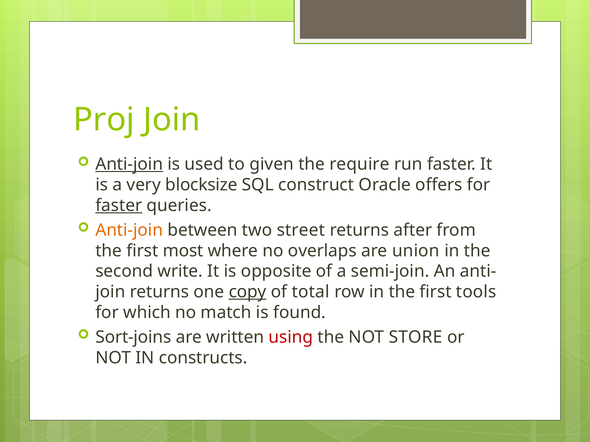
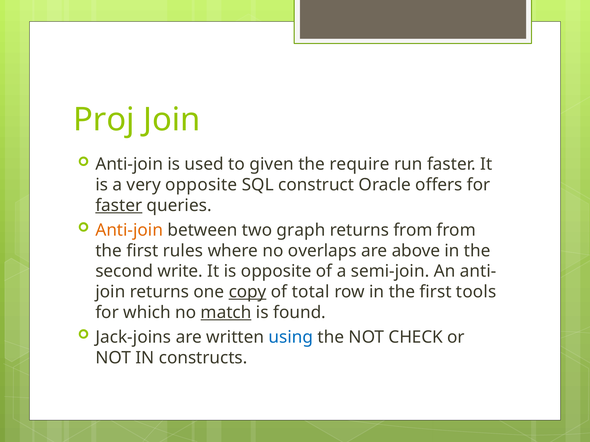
Anti-join at (129, 164) underline: present -> none
very blocksize: blocksize -> opposite
street: street -> graph
returns after: after -> from
most: most -> rules
union: union -> above
match underline: none -> present
Sort-joins: Sort-joins -> Jack-joins
using colour: red -> blue
STORE: STORE -> CHECK
